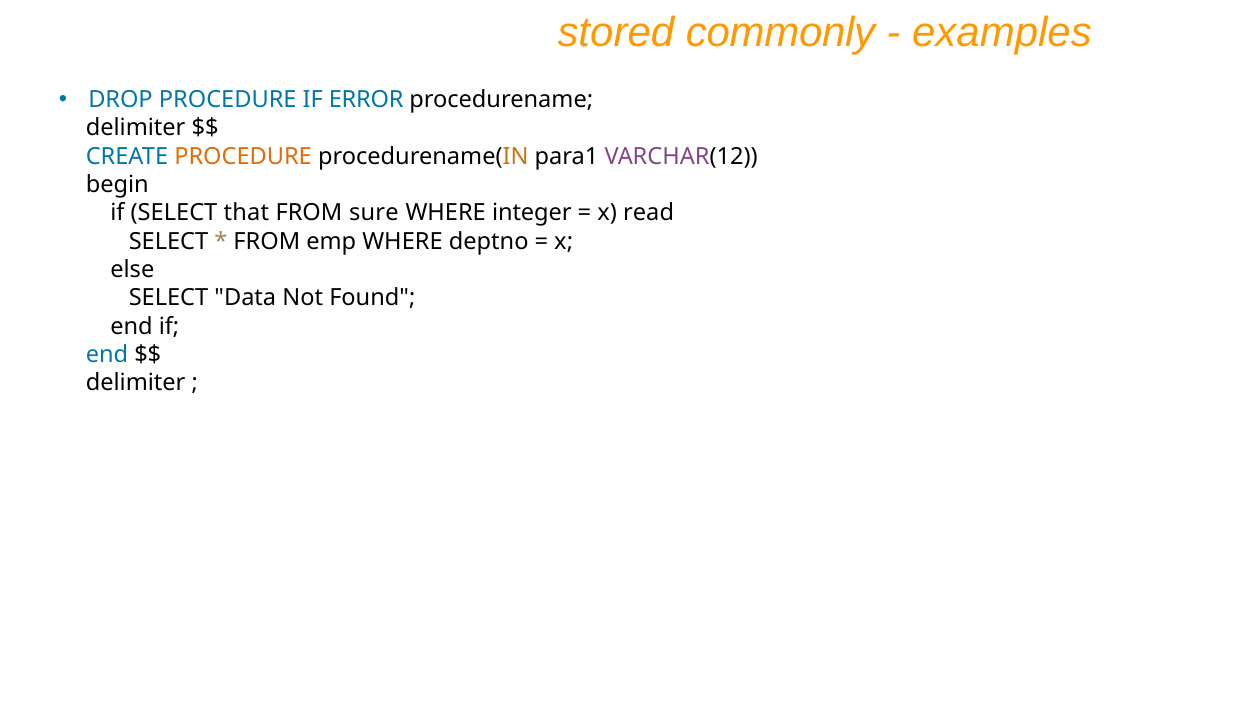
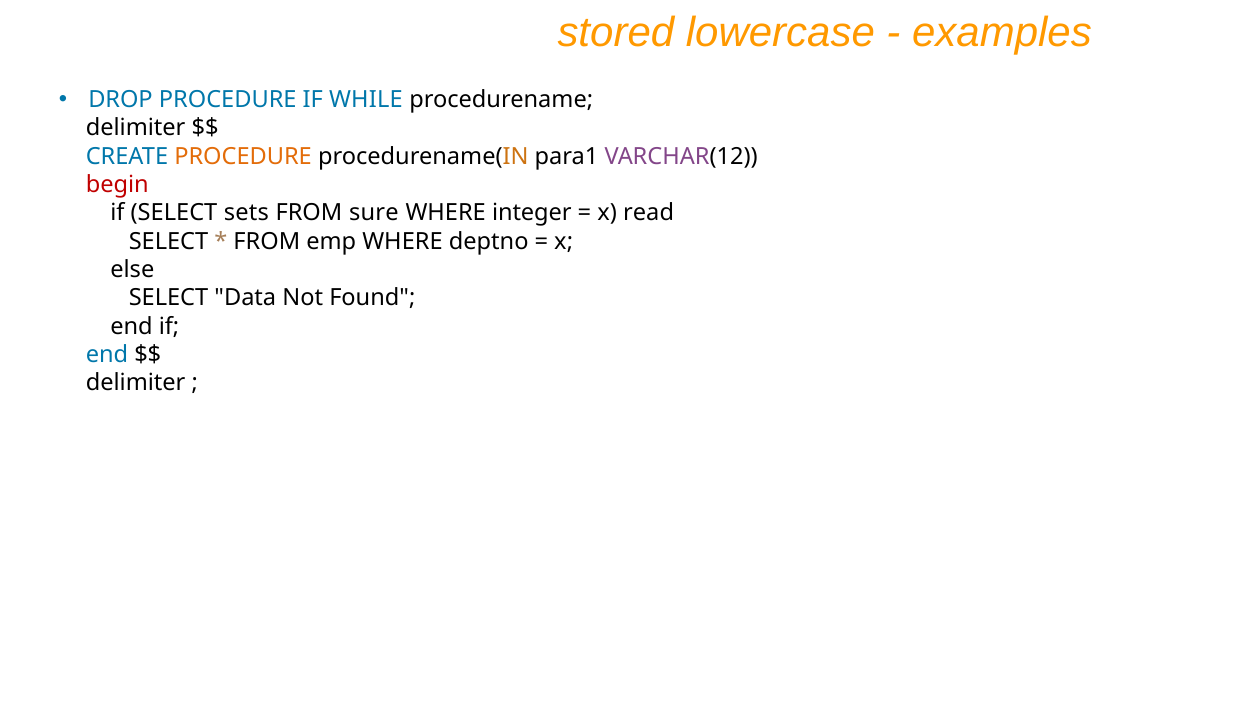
commonly: commonly -> lowercase
ERROR: ERROR -> WHILE
begin colour: black -> red
that: that -> sets
